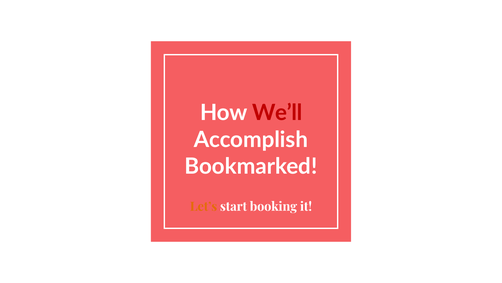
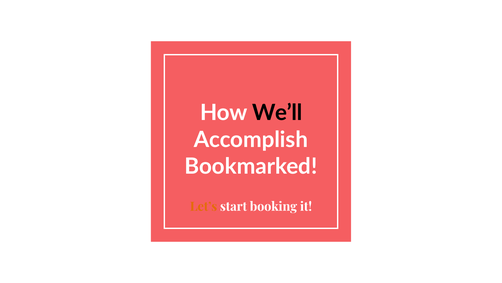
We’ll colour: red -> black
